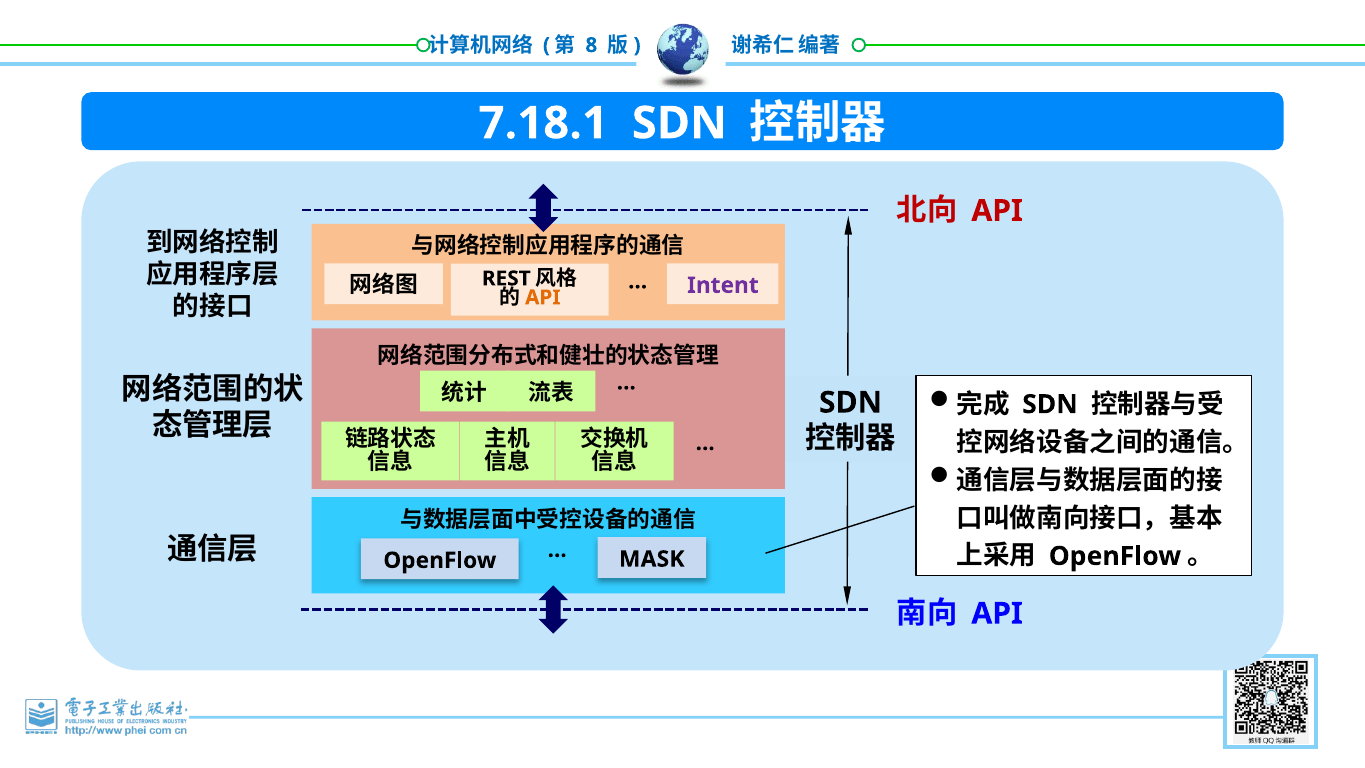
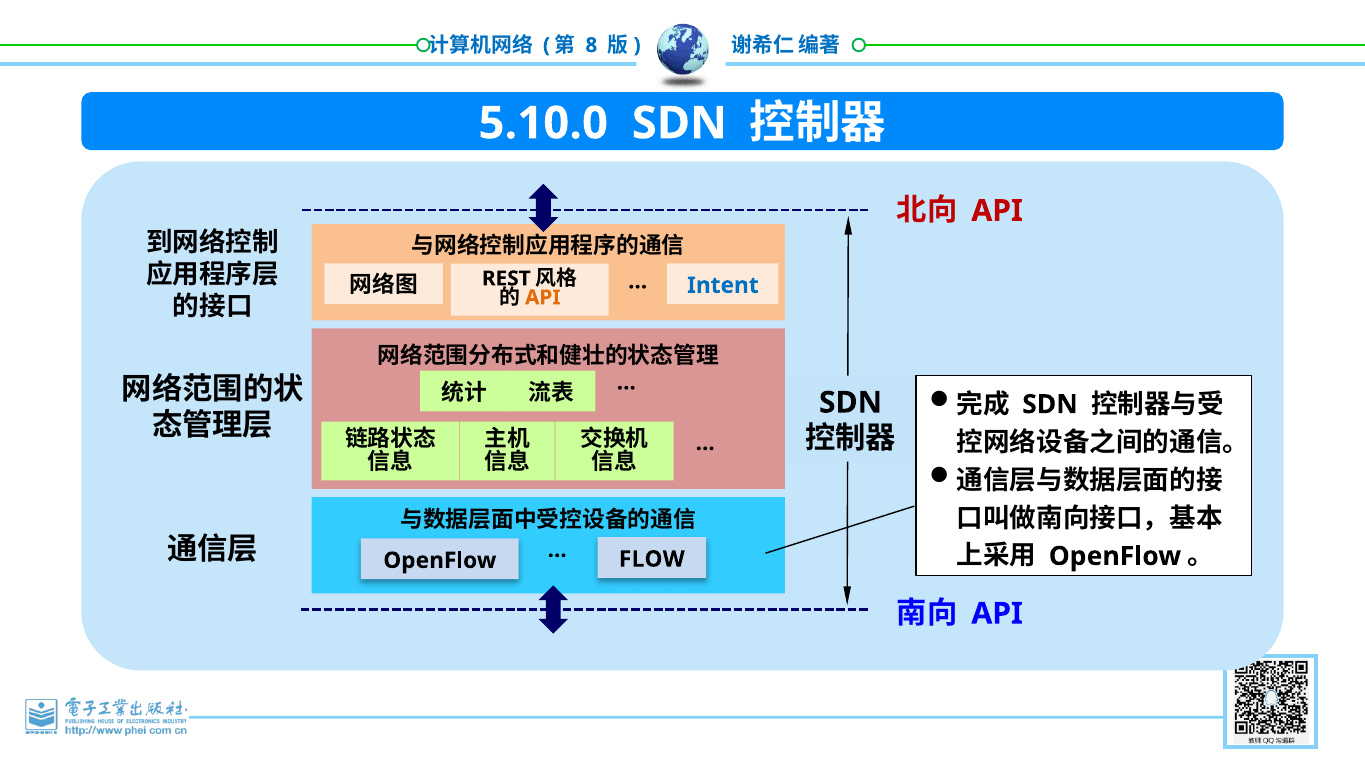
7.18.1: 7.18.1 -> 5.10.0
Intent colour: purple -> blue
MASK: MASK -> FLOW
